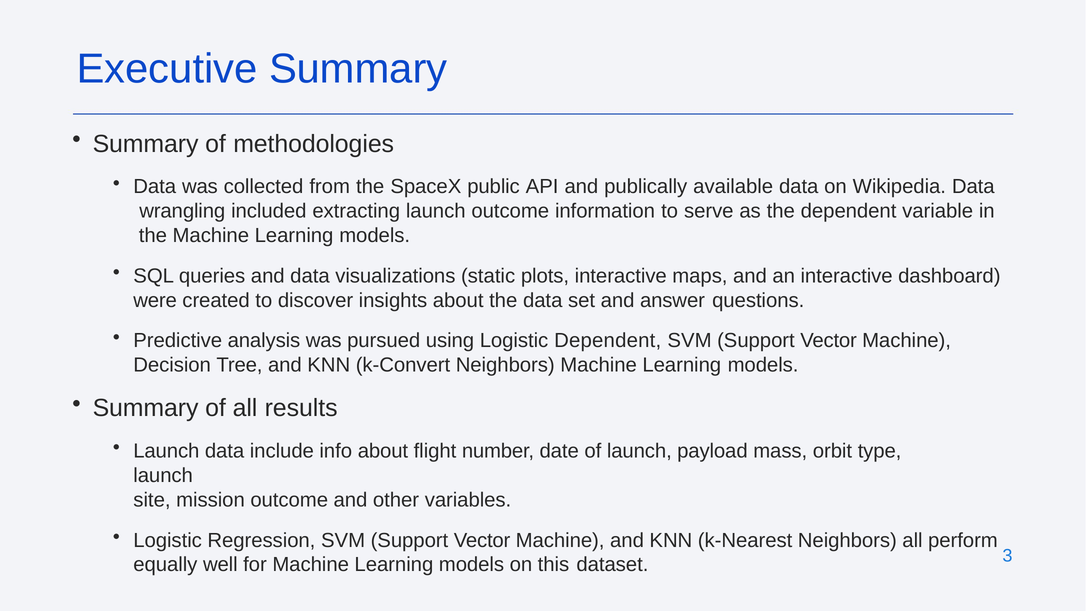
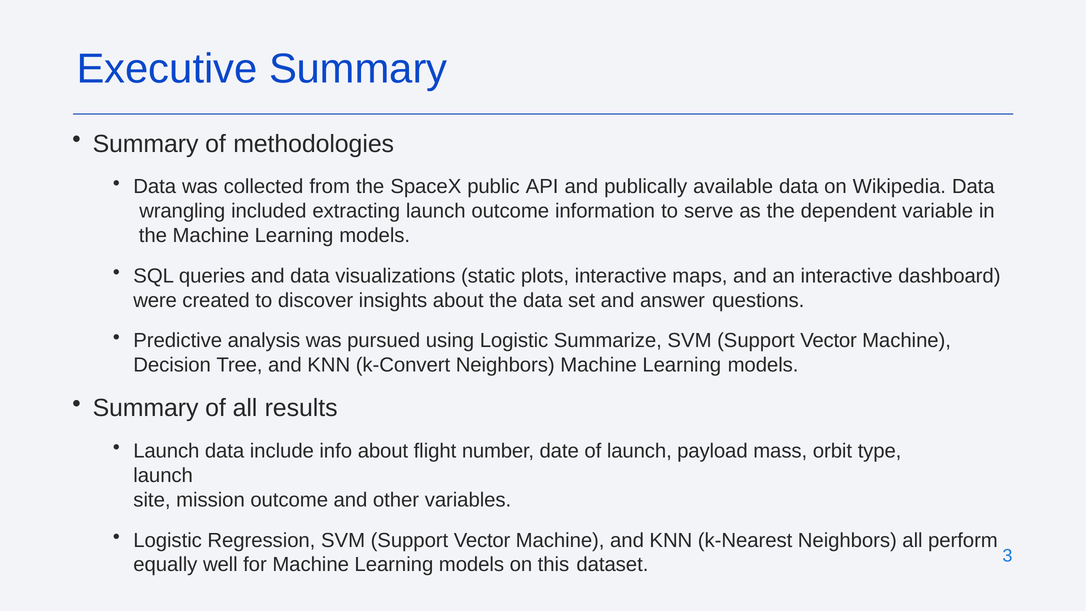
Logistic Dependent: Dependent -> Summarize
